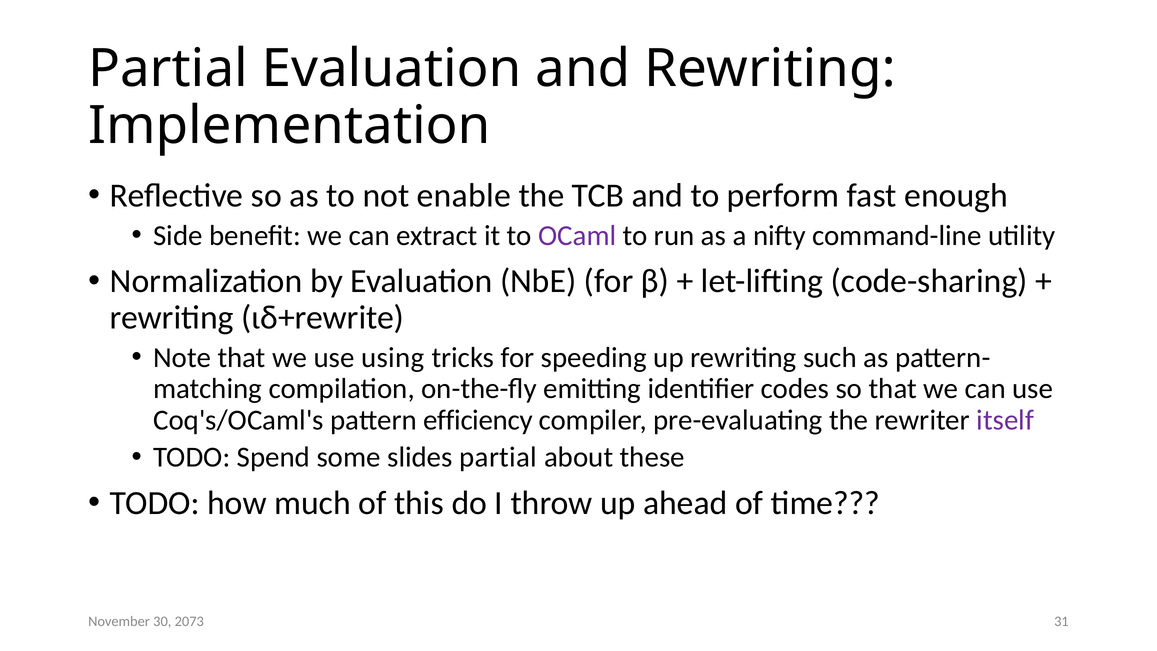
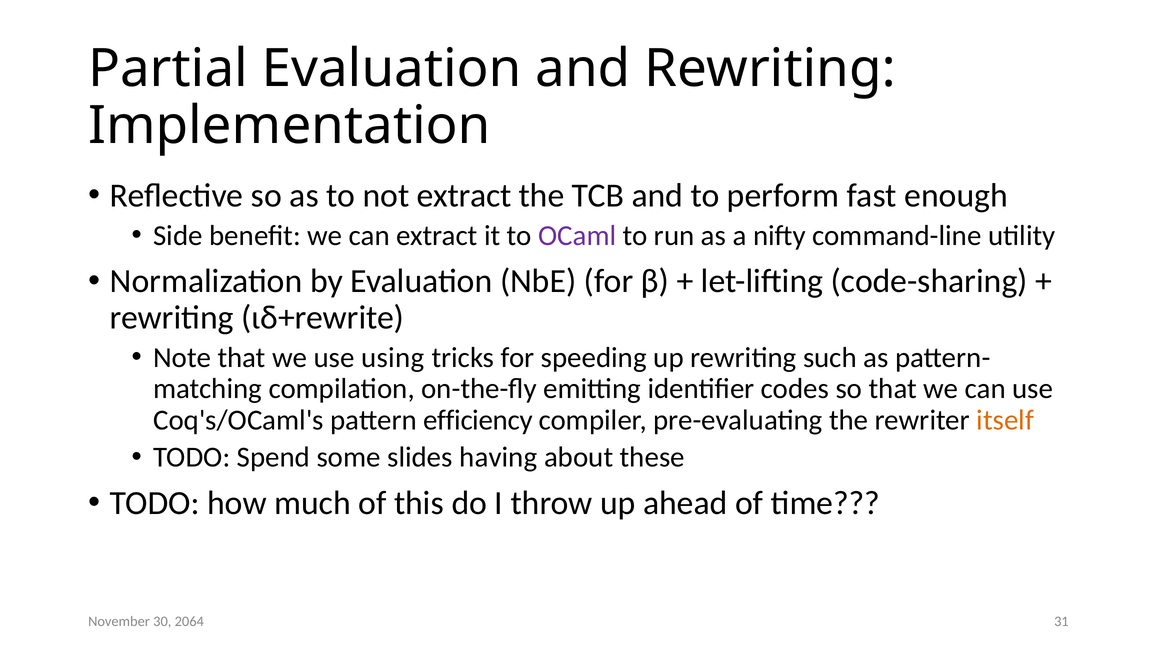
not enable: enable -> extract
itself colour: purple -> orange
slides partial: partial -> having
2073: 2073 -> 2064
